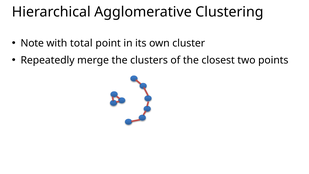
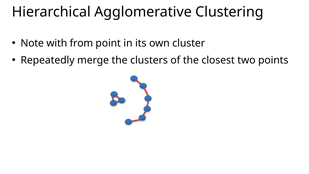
total: total -> from
